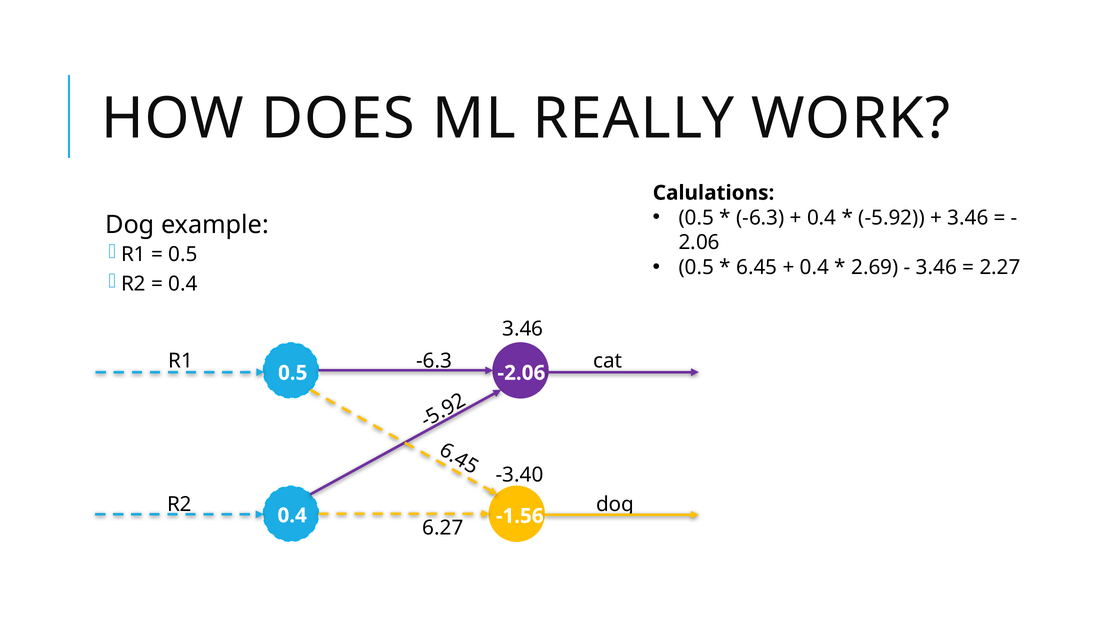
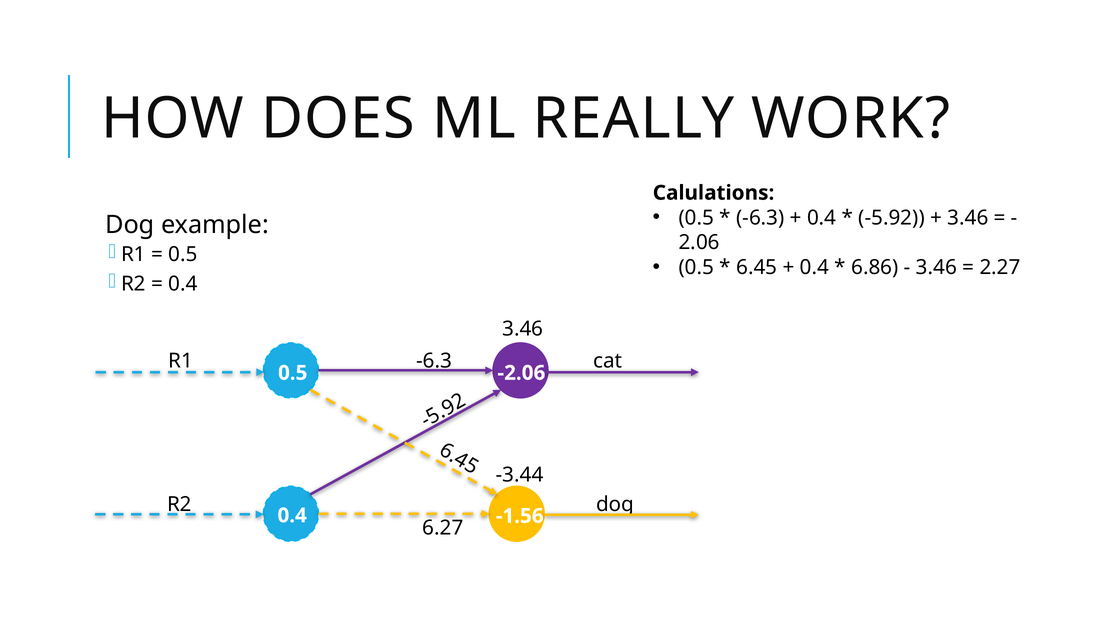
2.69: 2.69 -> 6.86
-3.40: -3.40 -> -3.44
